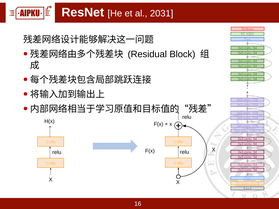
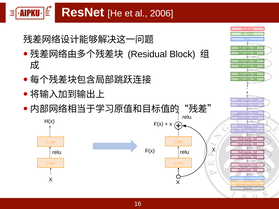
2031: 2031 -> 2006
